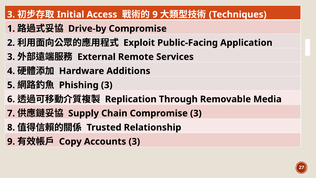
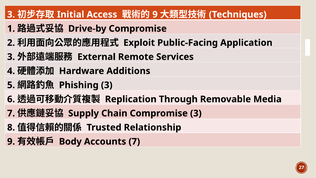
Copy: Copy -> Body
Accounts 3: 3 -> 7
